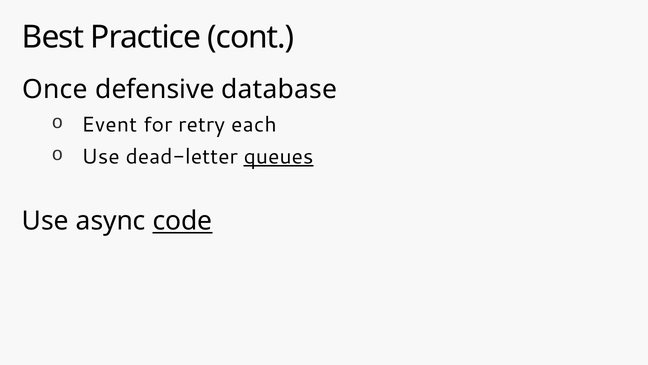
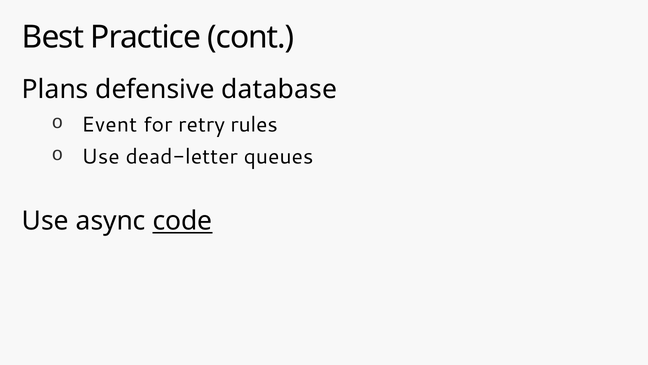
Once: Once -> Plans
each: each -> rules
queues underline: present -> none
